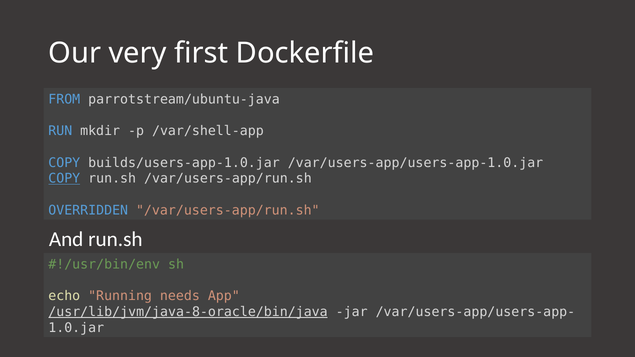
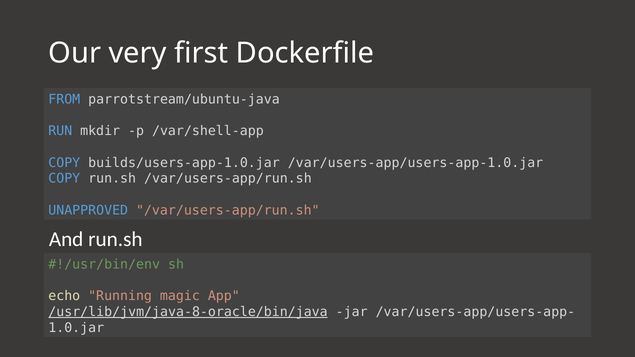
COPY at (64, 179) underline: present -> none
OVERRIDDEN: OVERRIDDEN -> UNAPPROVED
needs: needs -> magic
